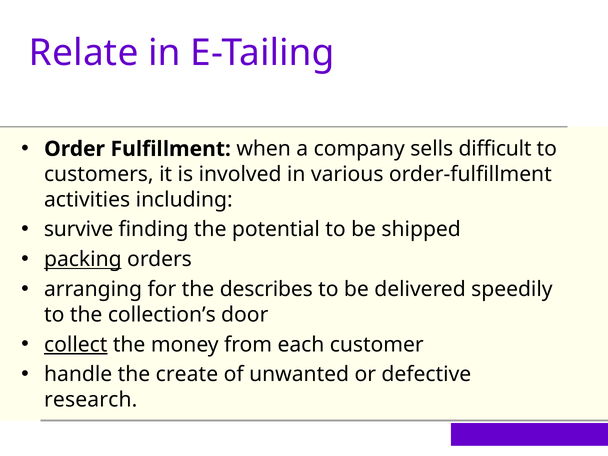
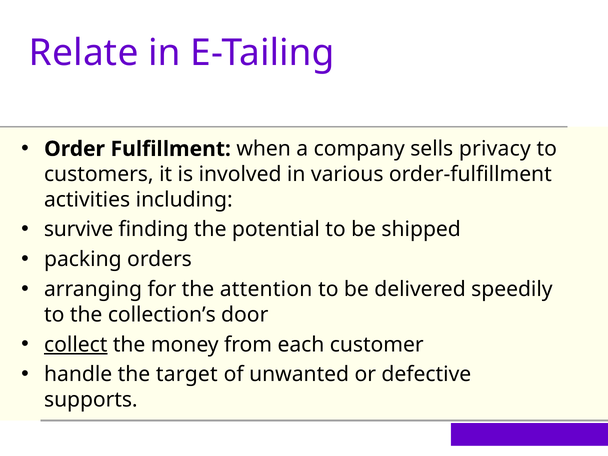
difficult: difficult -> privacy
packing underline: present -> none
describes: describes -> attention
create: create -> target
research: research -> supports
